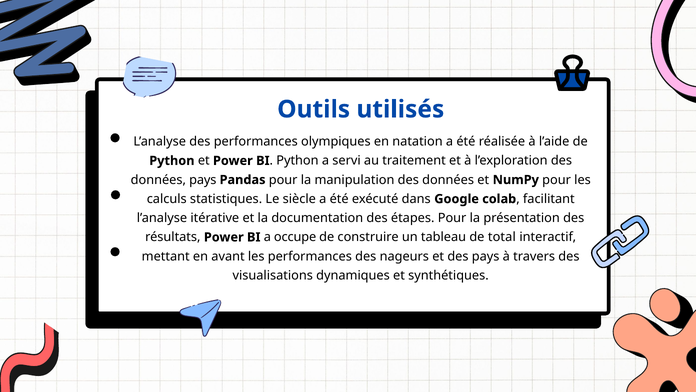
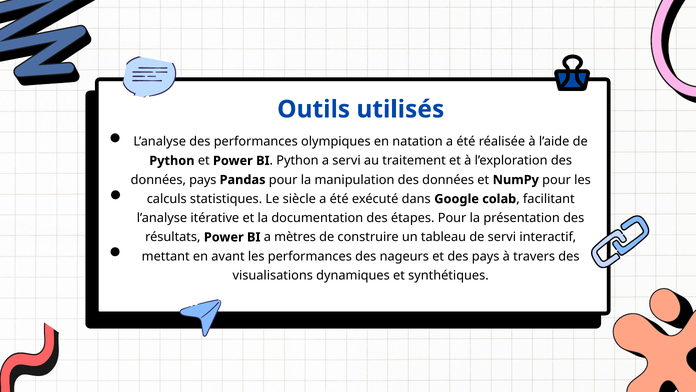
occupe: occupe -> mètres
de total: total -> servi
